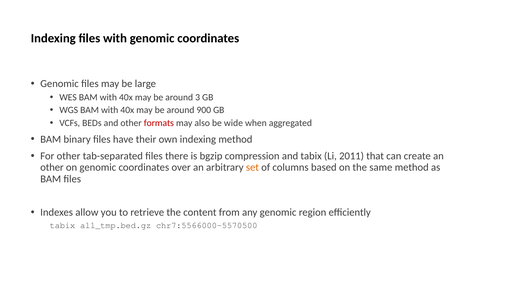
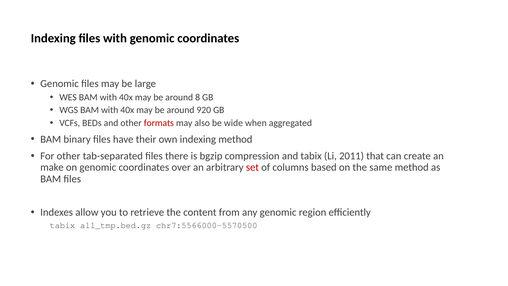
3: 3 -> 8
900: 900 -> 920
other at (52, 167): other -> make
set colour: orange -> red
